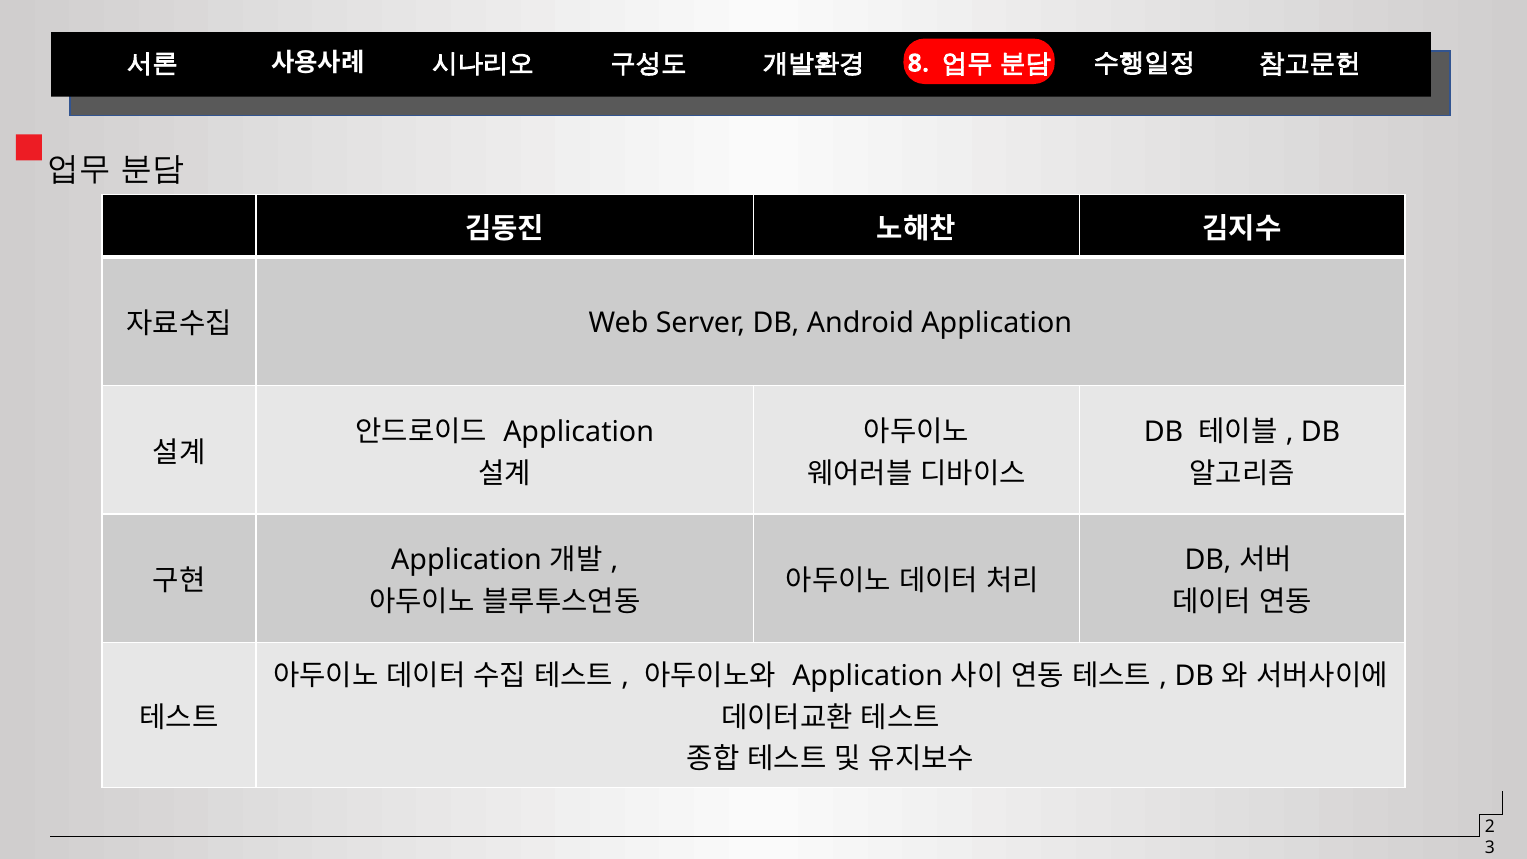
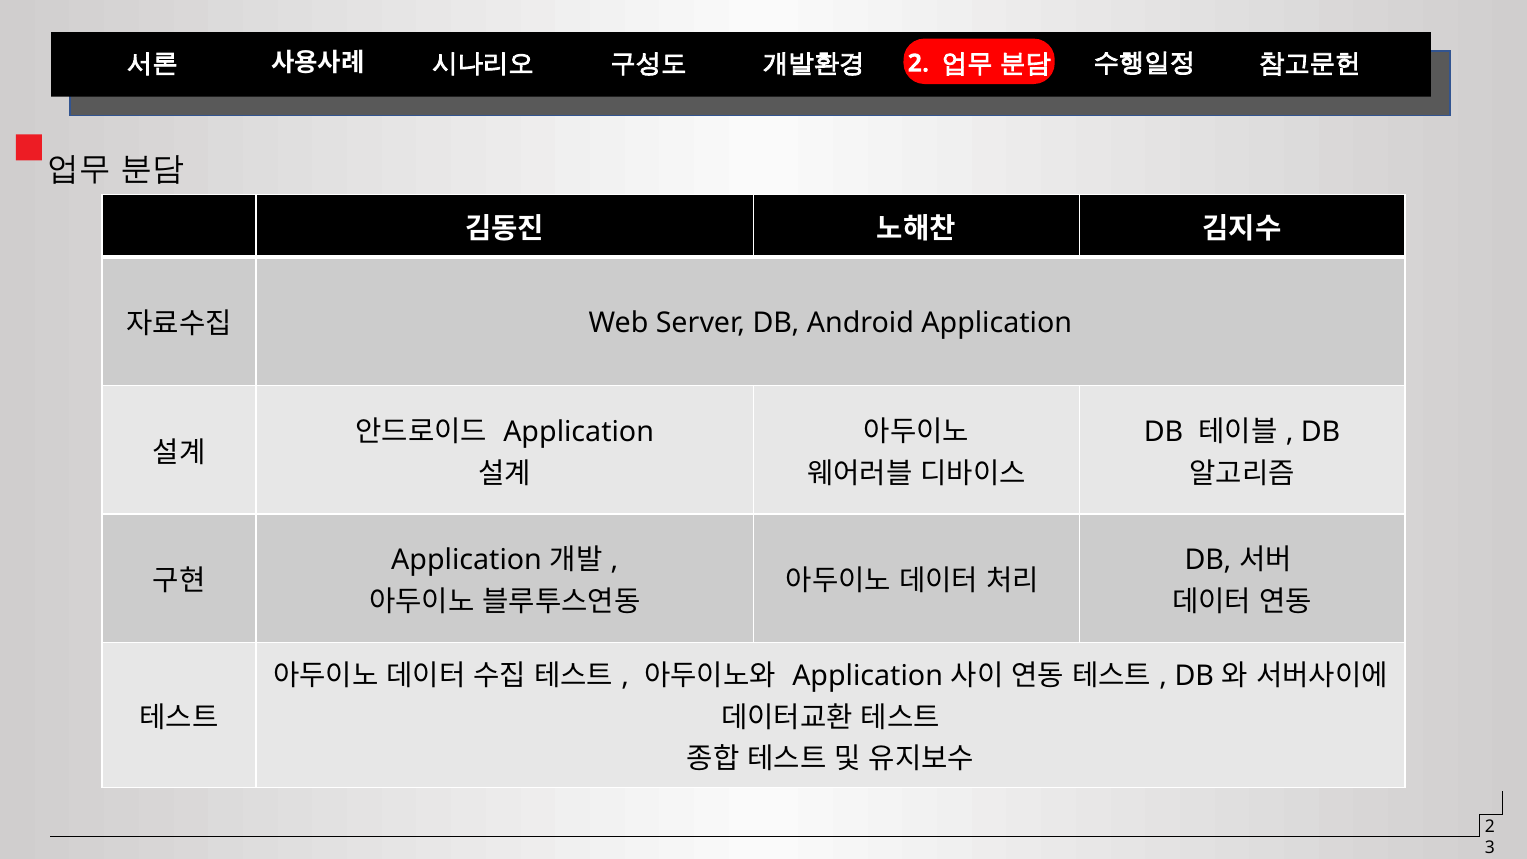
8 at (918, 63): 8 -> 2
